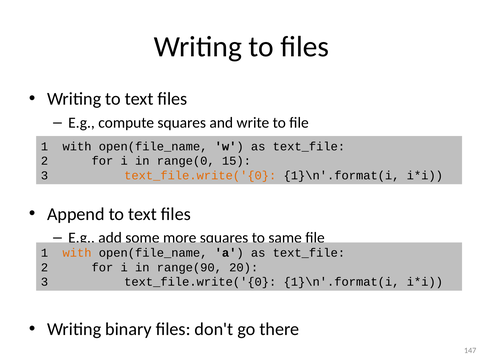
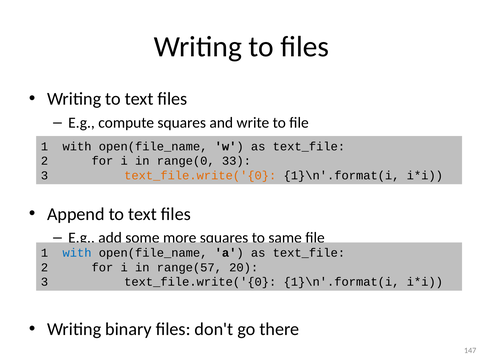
15: 15 -> 33
with at (77, 253) colour: orange -> blue
range(90: range(90 -> range(57
